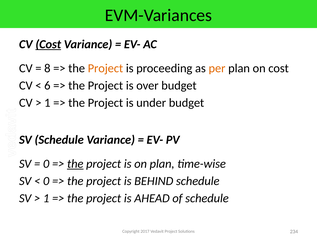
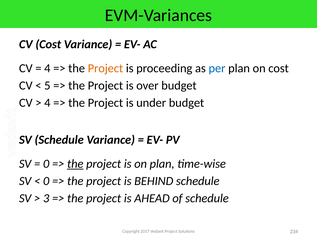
Cost at (48, 44) underline: present -> none
8 at (47, 68): 8 -> 4
per colour: orange -> blue
6: 6 -> 5
1 at (47, 103): 1 -> 4
1 at (46, 198): 1 -> 3
